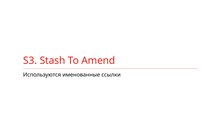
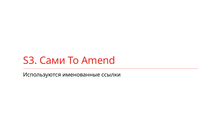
Stash: Stash -> Сами
